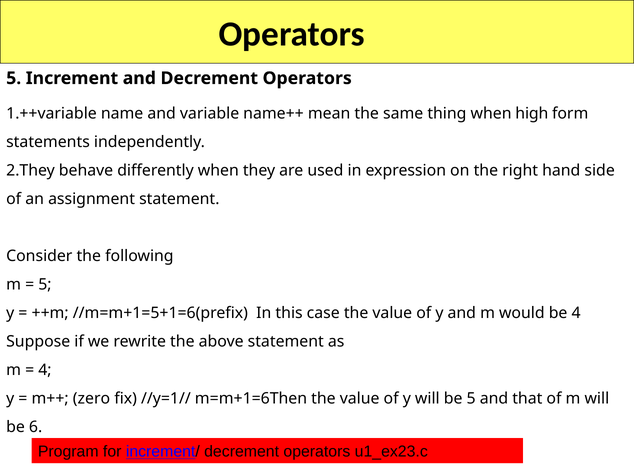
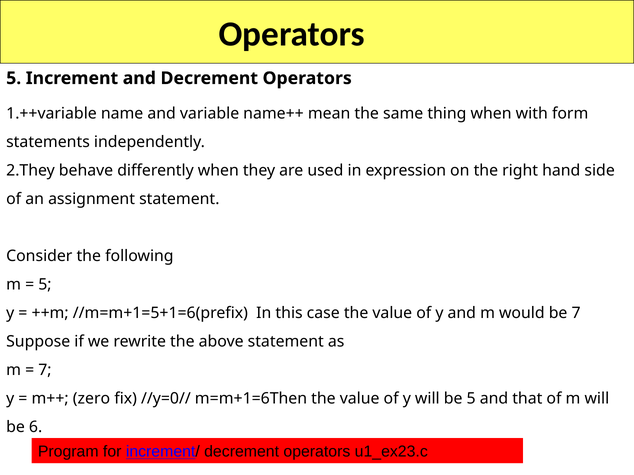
high: high -> with
be 4: 4 -> 7
4 at (45, 371): 4 -> 7
//y=1//: //y=1// -> //y=0//
